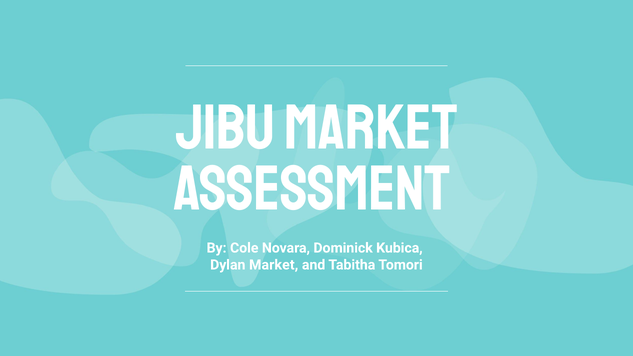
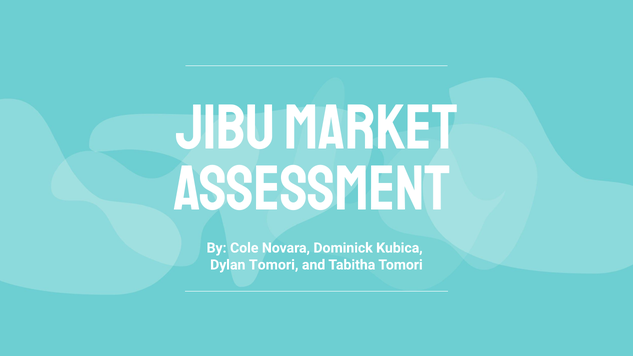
Dylan Market: Market -> Tomori
